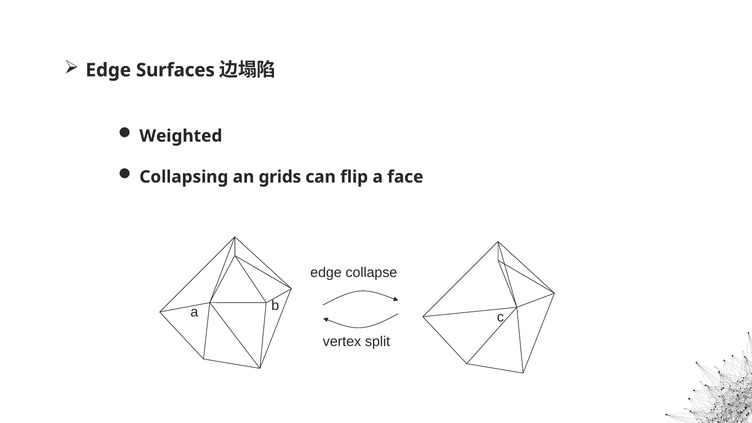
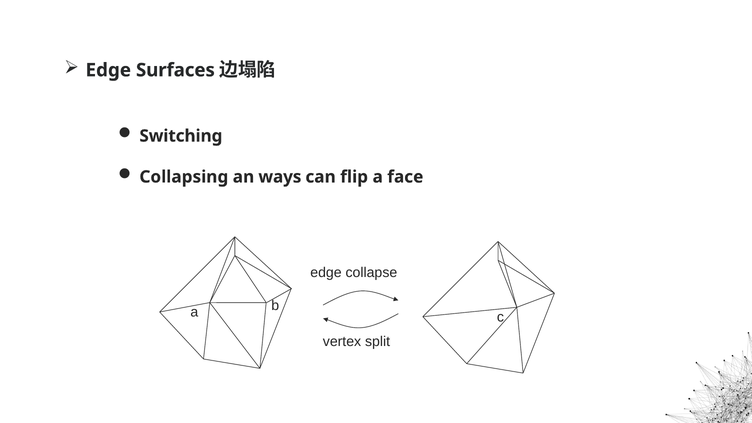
Weighted: Weighted -> Switching
grids: grids -> ways
